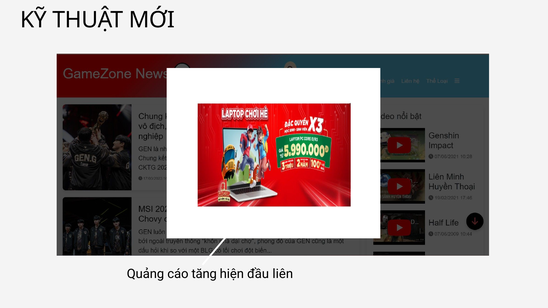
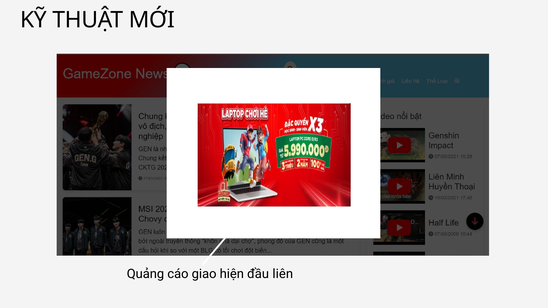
tăng: tăng -> giao
